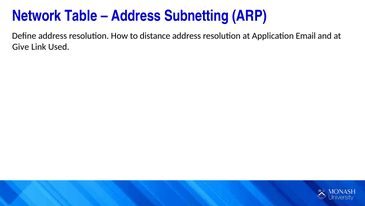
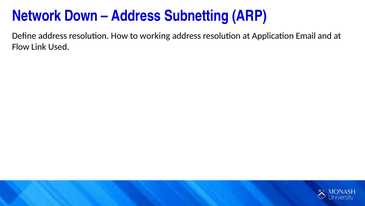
Table: Table -> Down
distance: distance -> working
Give: Give -> Flow
